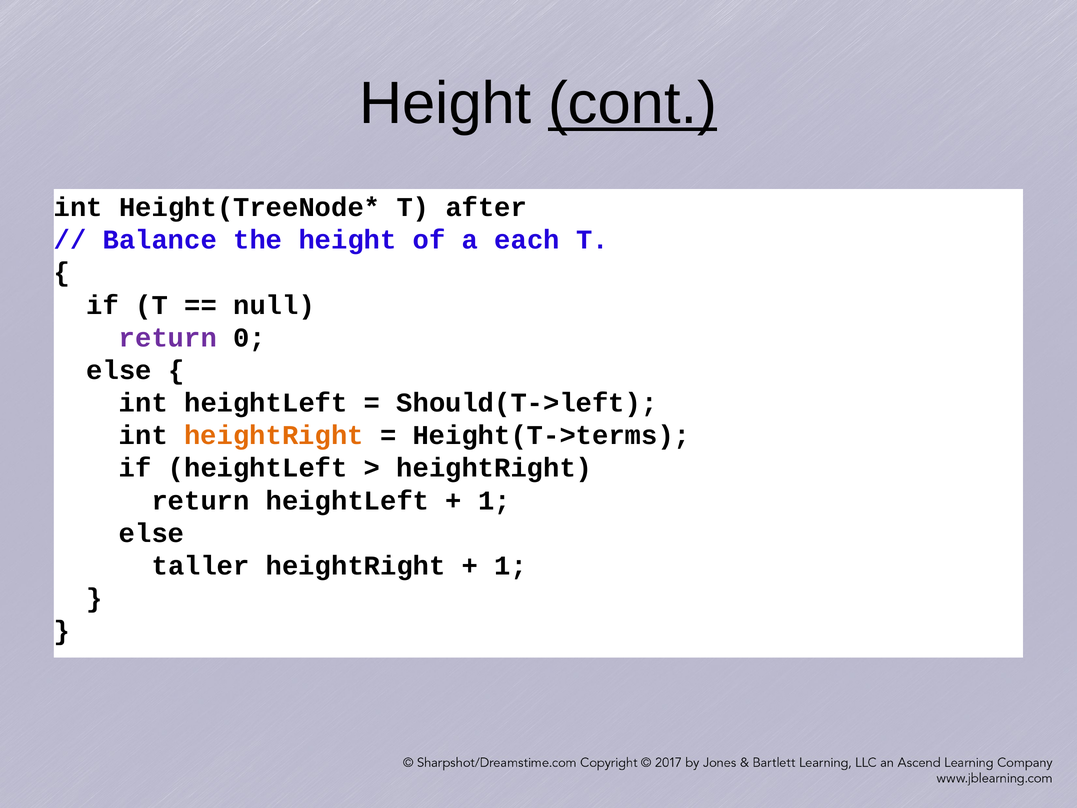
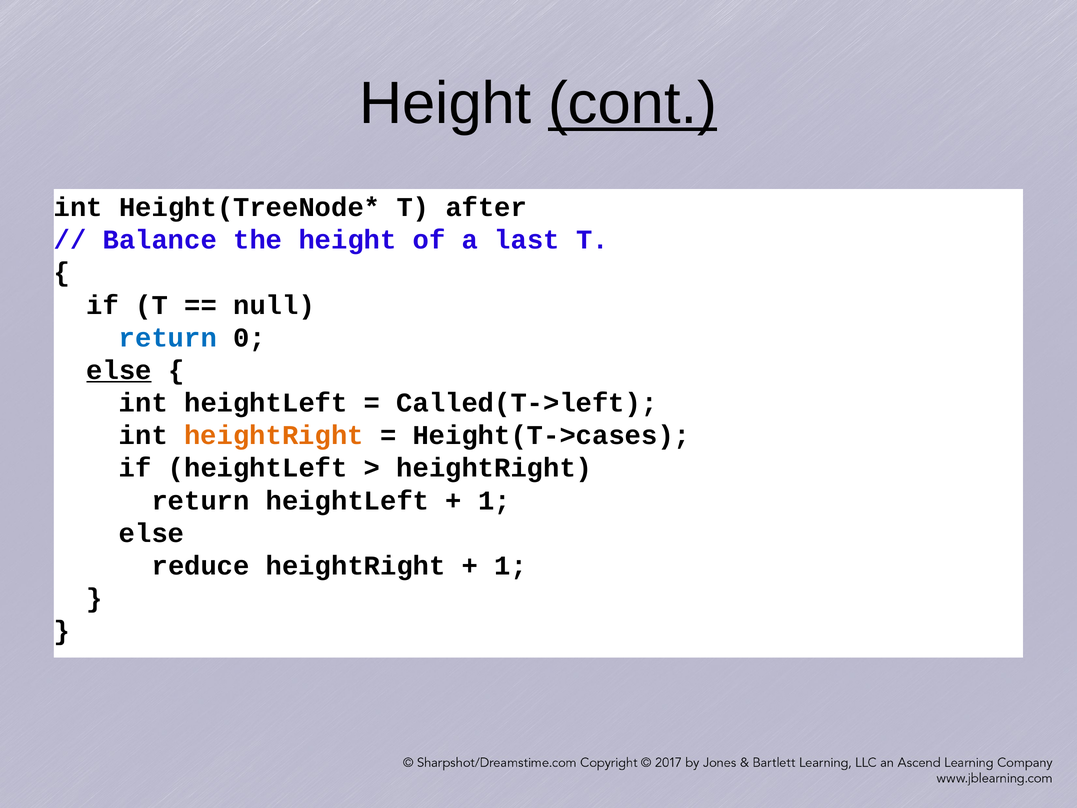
each: each -> last
return at (168, 338) colour: purple -> blue
else at (119, 370) underline: none -> present
Should(T->left: Should(T->left -> Called(T->left
Height(T->terms: Height(T->terms -> Height(T->cases
taller: taller -> reduce
